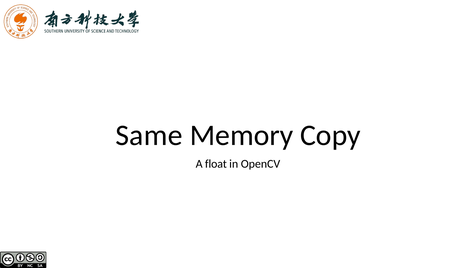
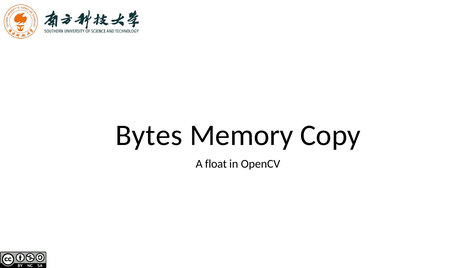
Same: Same -> Bytes
